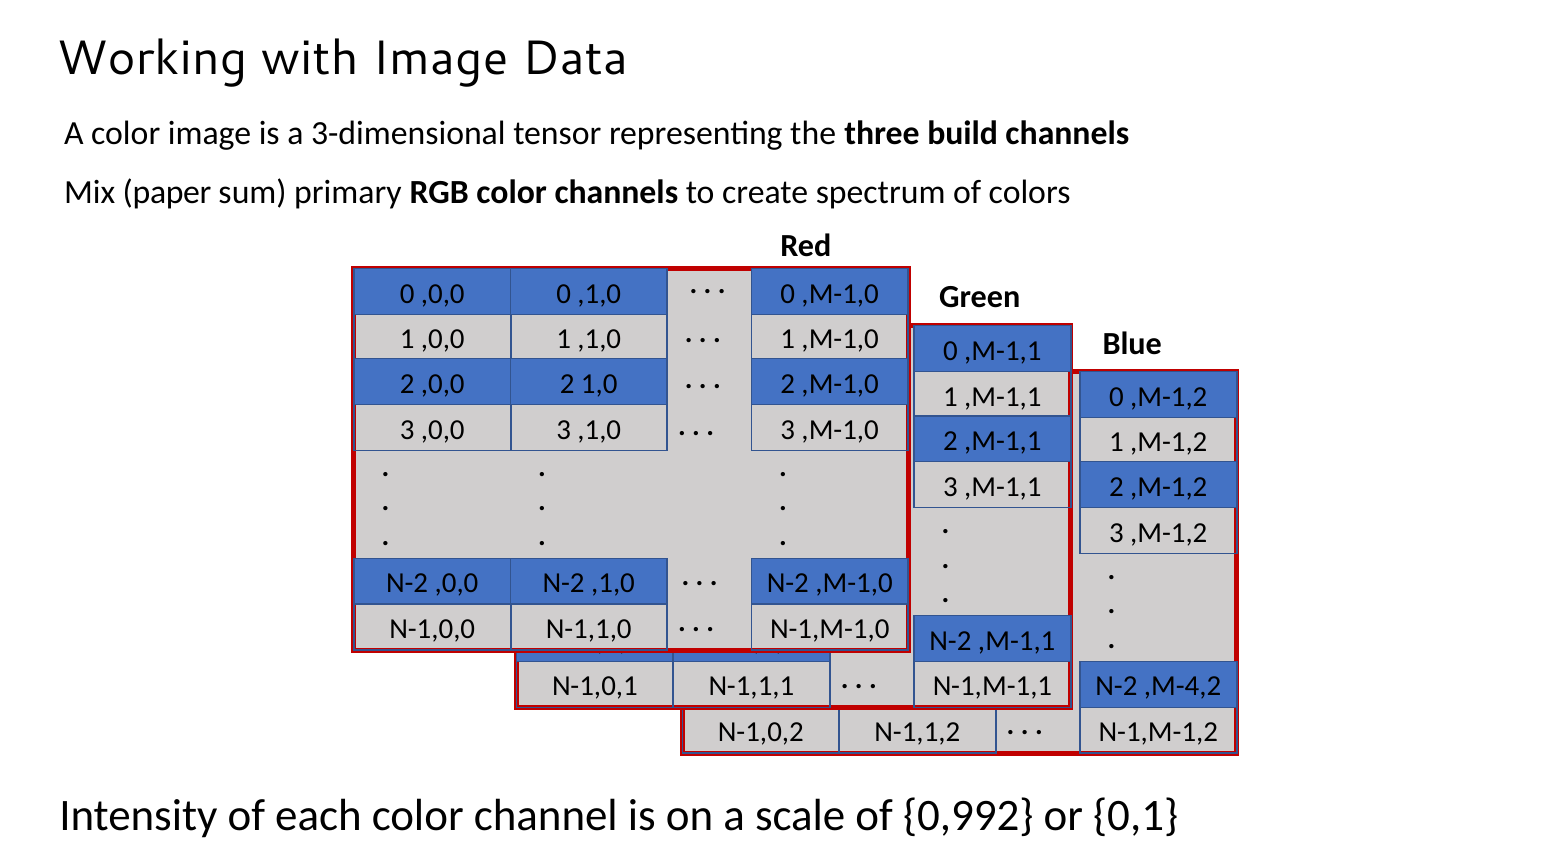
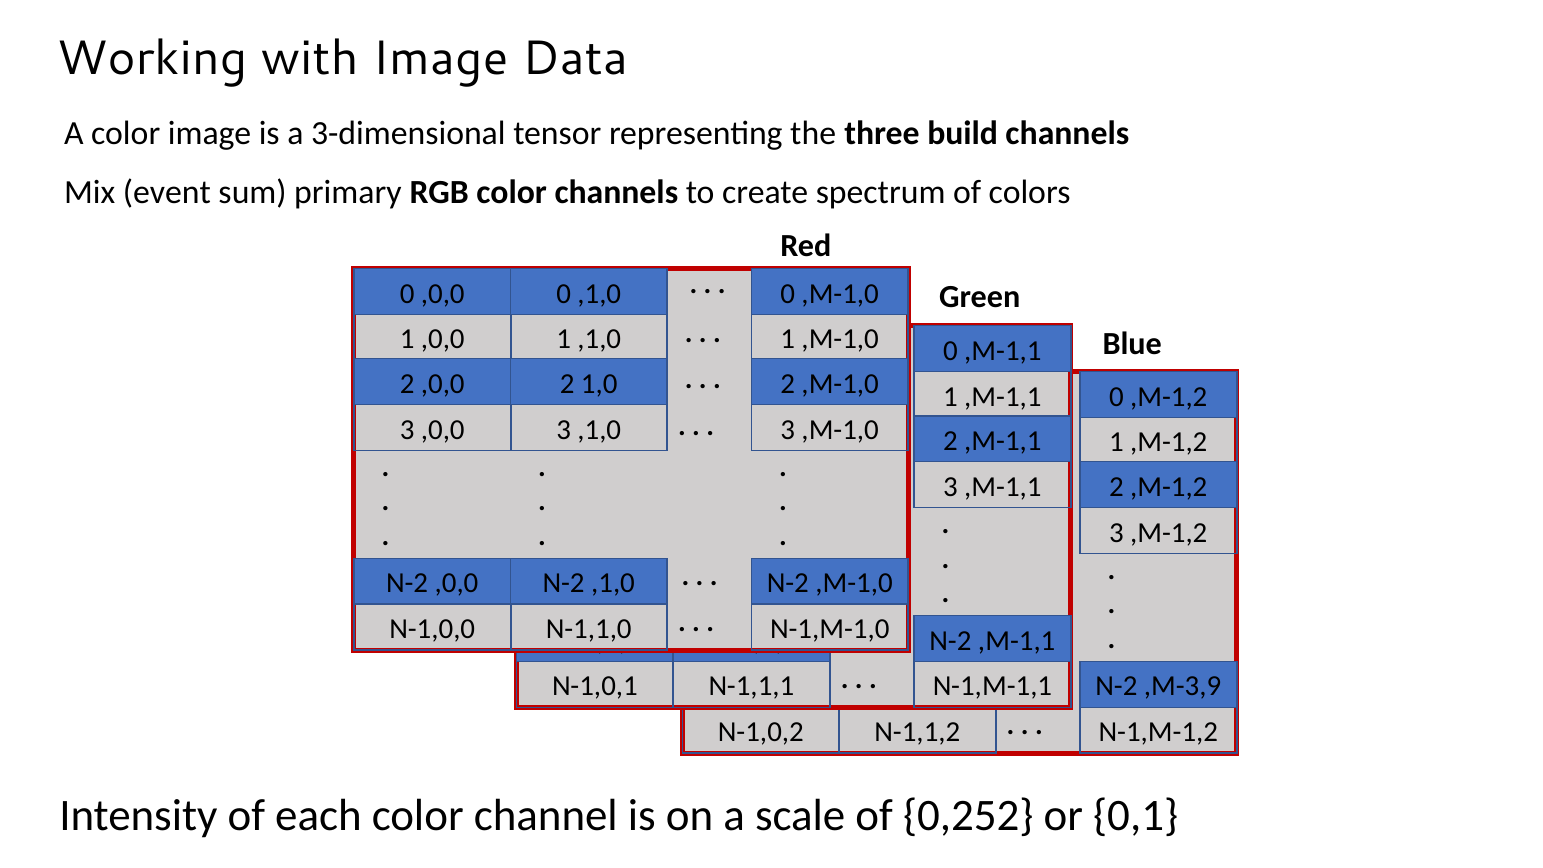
paper: paper -> event
,M-4,2: ,M-4,2 -> ,M-3,9
0,992: 0,992 -> 0,252
